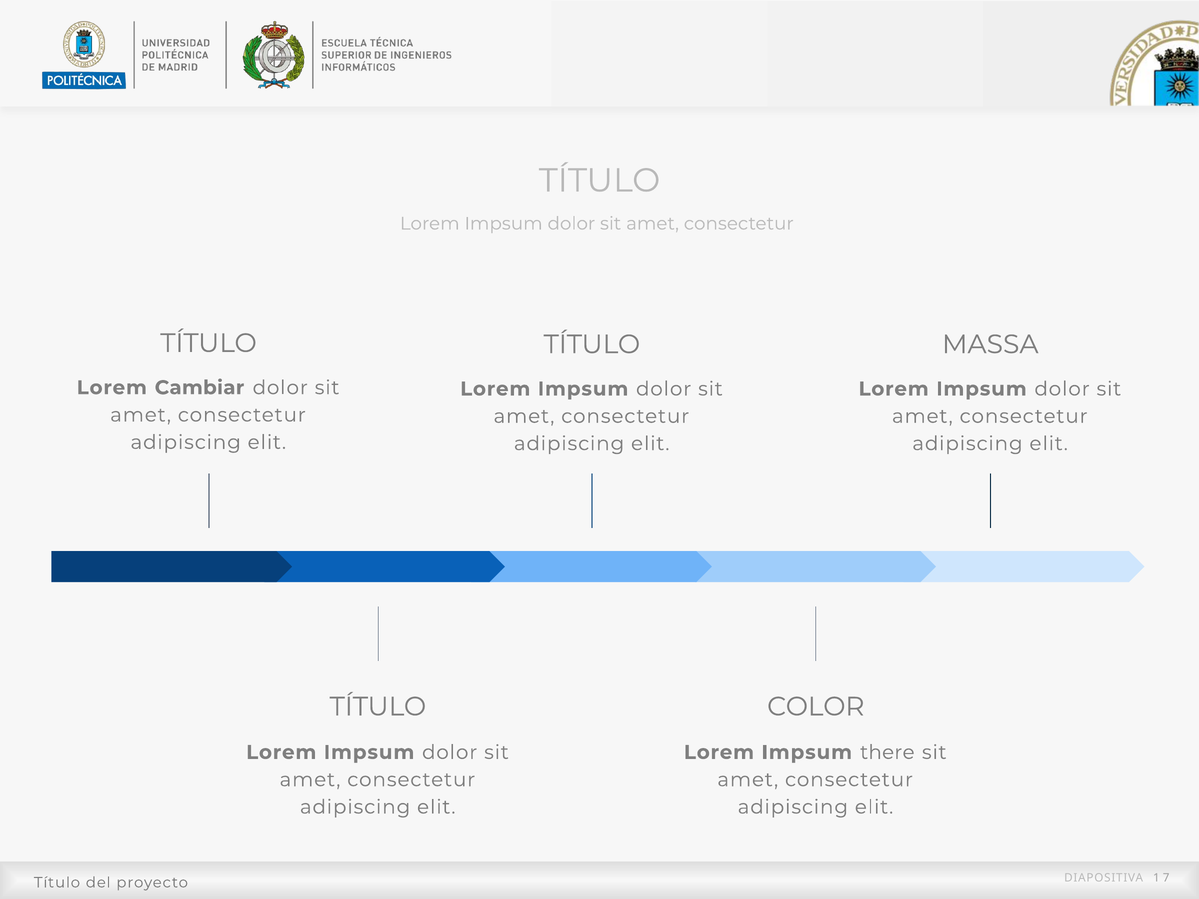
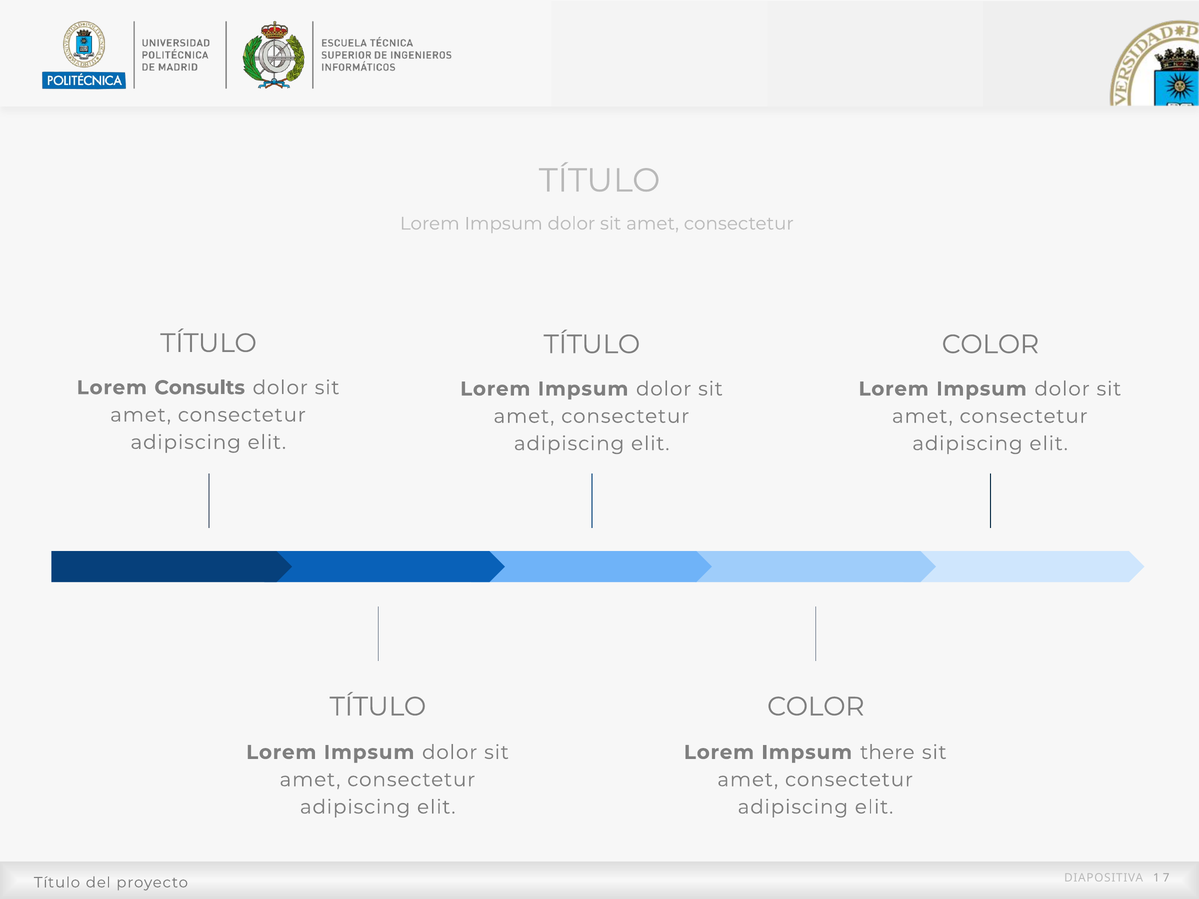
MASSA at (990, 344): MASSA -> COLOR
Cambiar: Cambiar -> Consults
